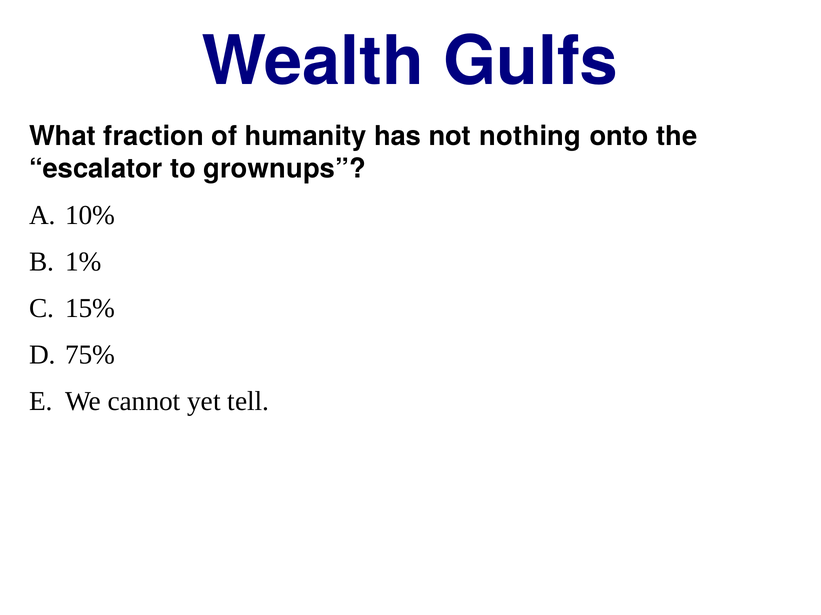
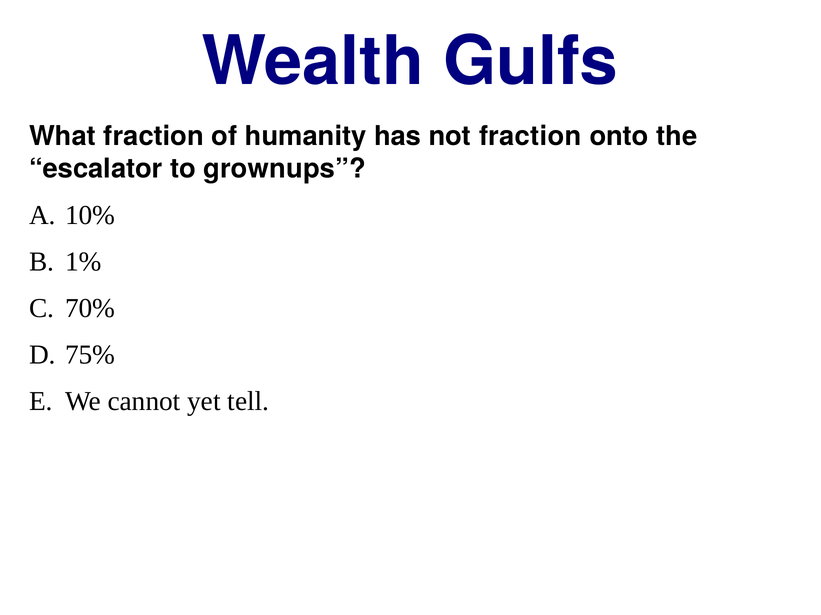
not nothing: nothing -> fraction
15%: 15% -> 70%
